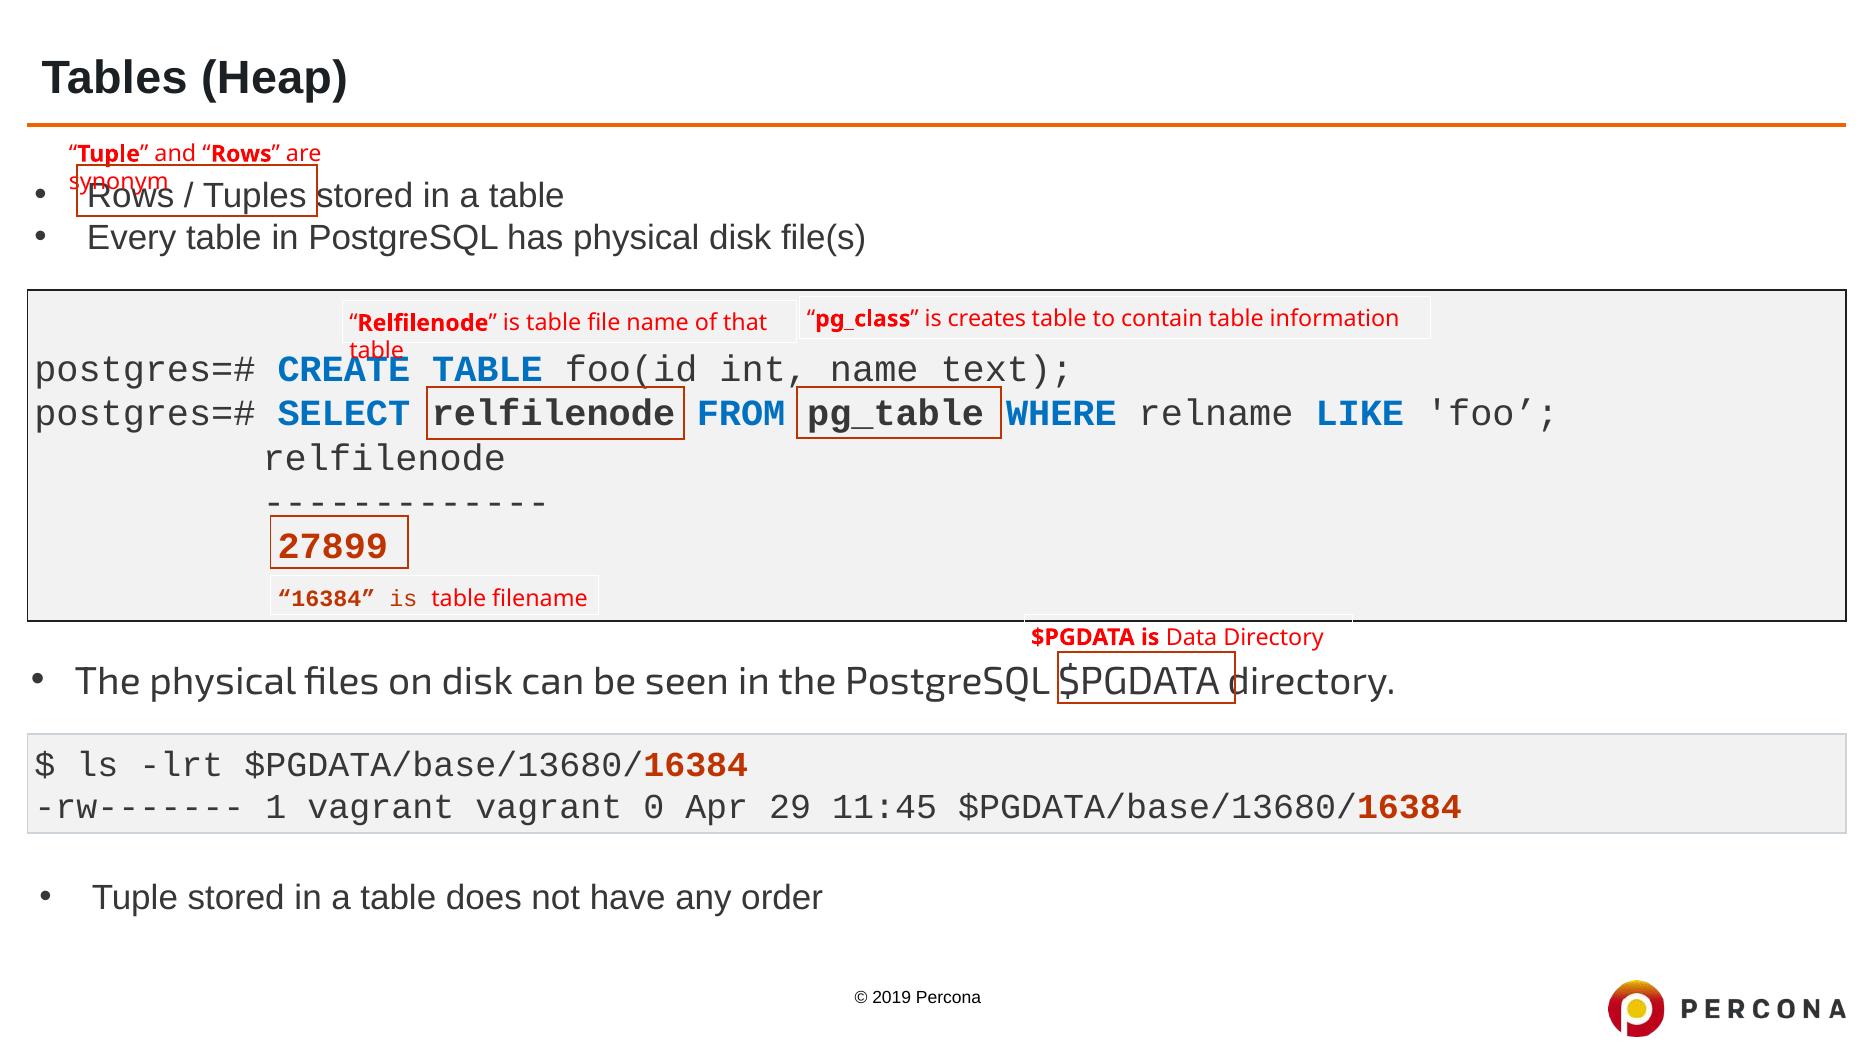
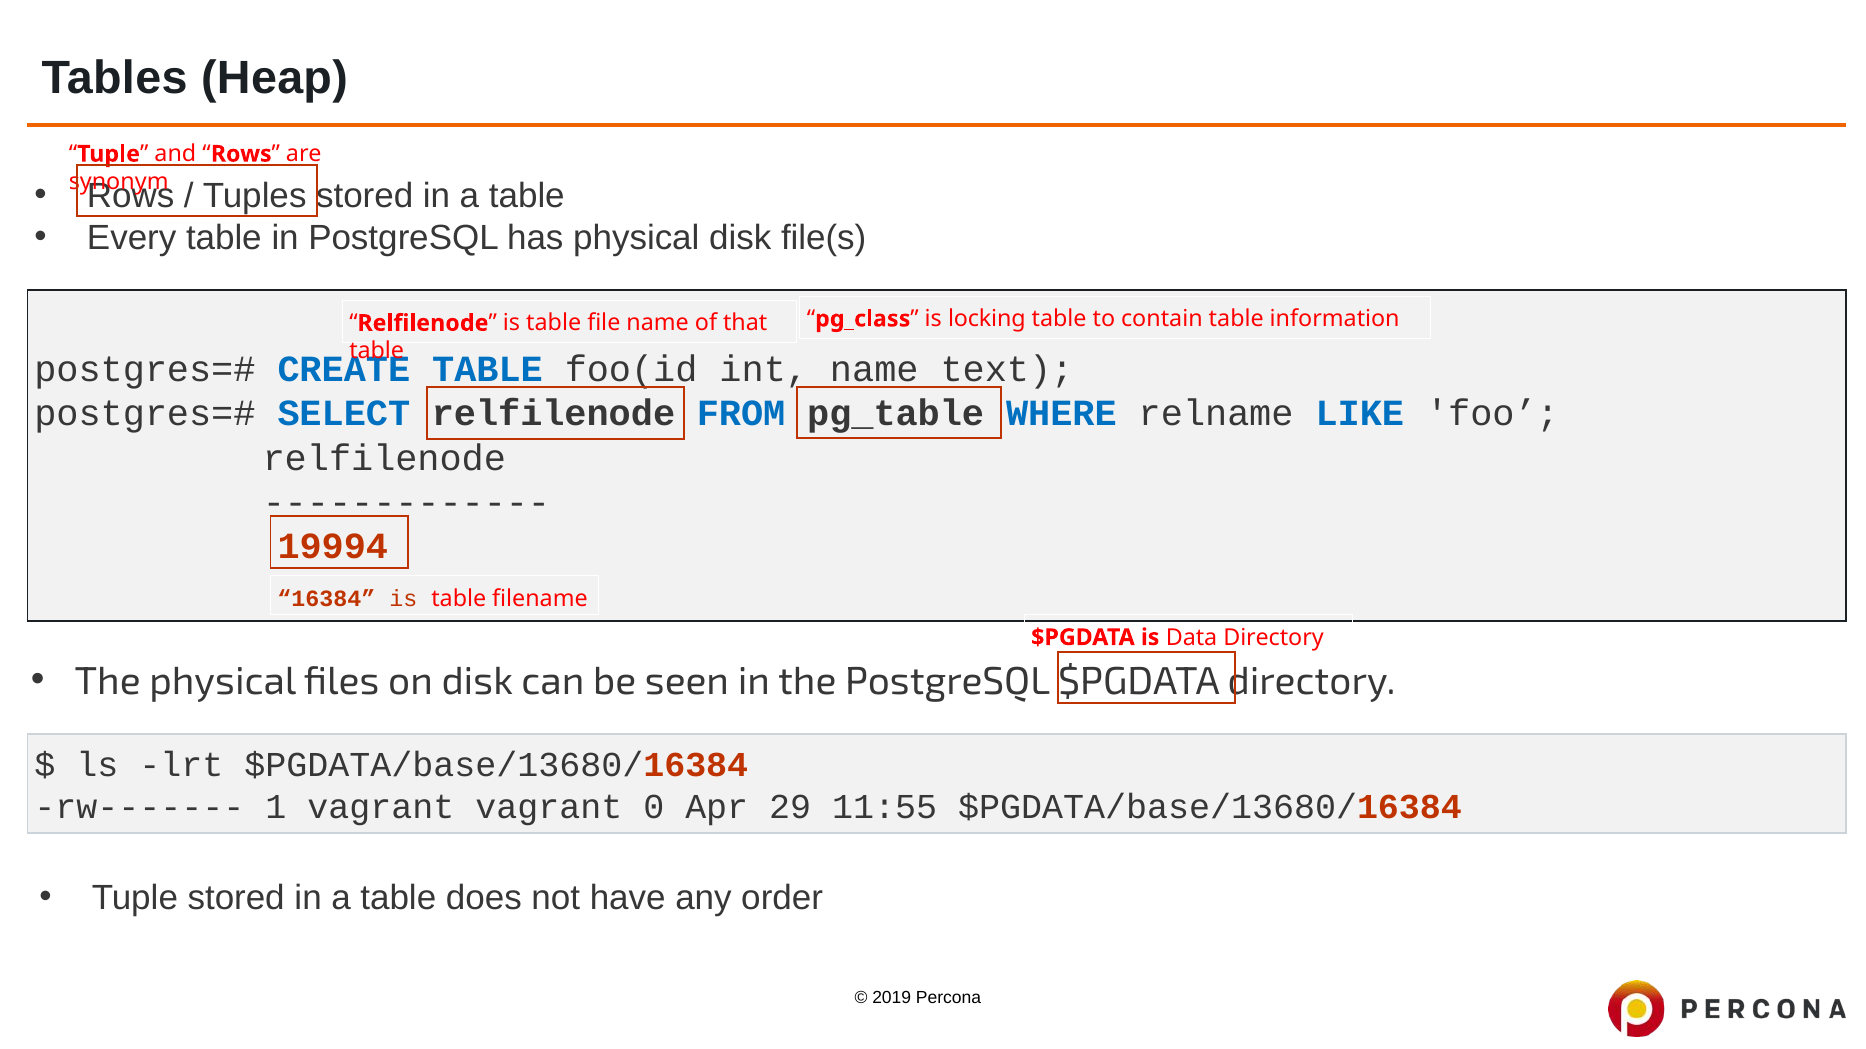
creates: creates -> locking
27899: 27899 -> 19994
11:45: 11:45 -> 11:55
